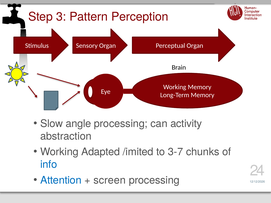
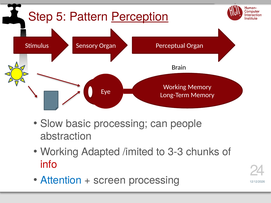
3: 3 -> 5
Perception underline: none -> present
angle: angle -> basic
activity: activity -> people
3-7: 3-7 -> 3-3
info colour: blue -> red
